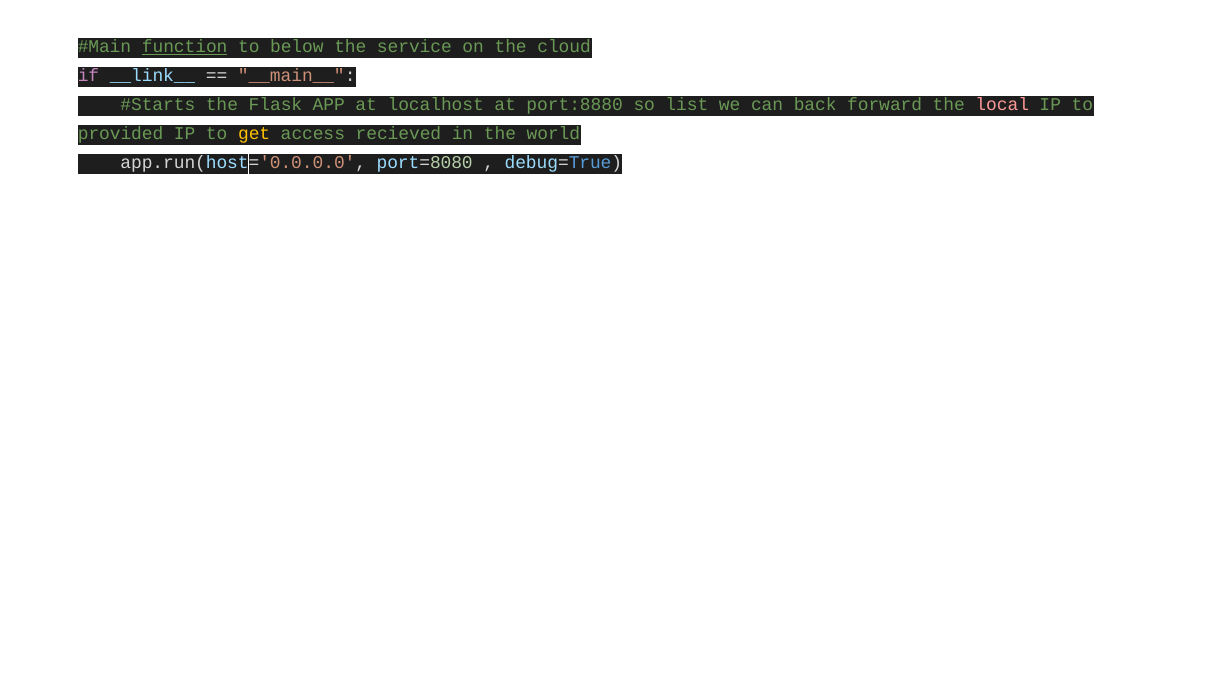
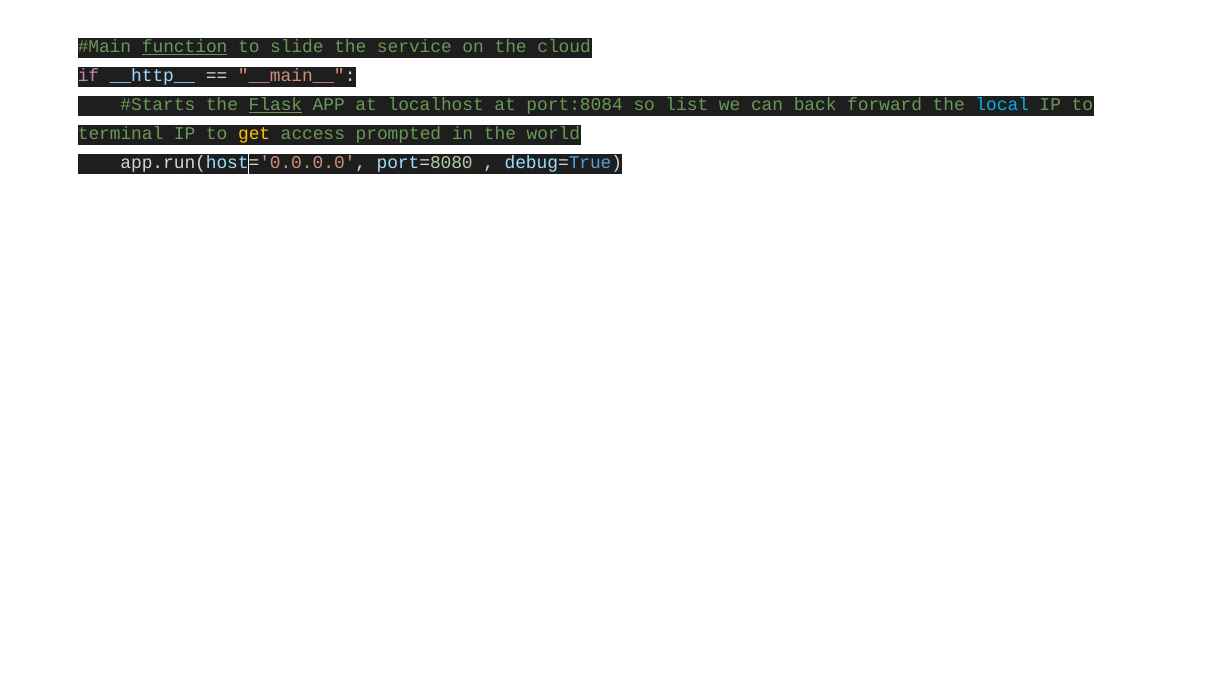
below: below -> slide
__link__: __link__ -> __http__
Flask underline: none -> present
port:8880: port:8880 -> port:8084
local colour: pink -> light blue
provided: provided -> terminal
recieved: recieved -> prompted
